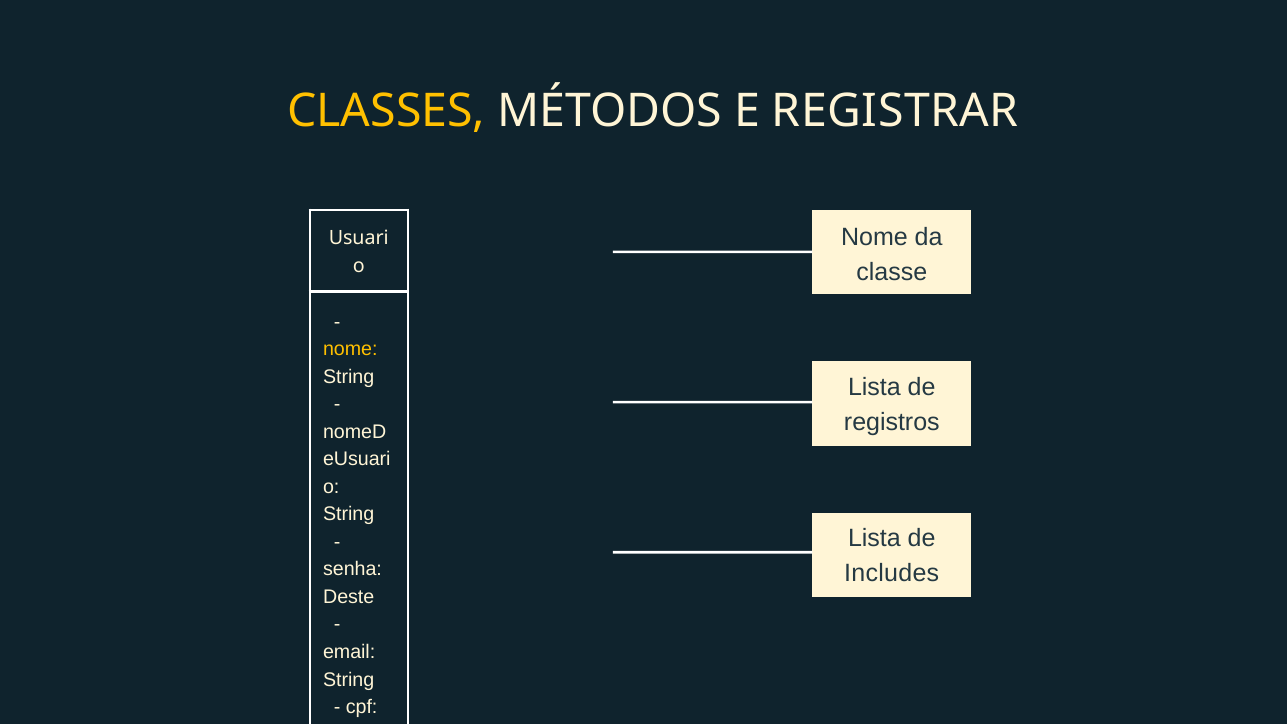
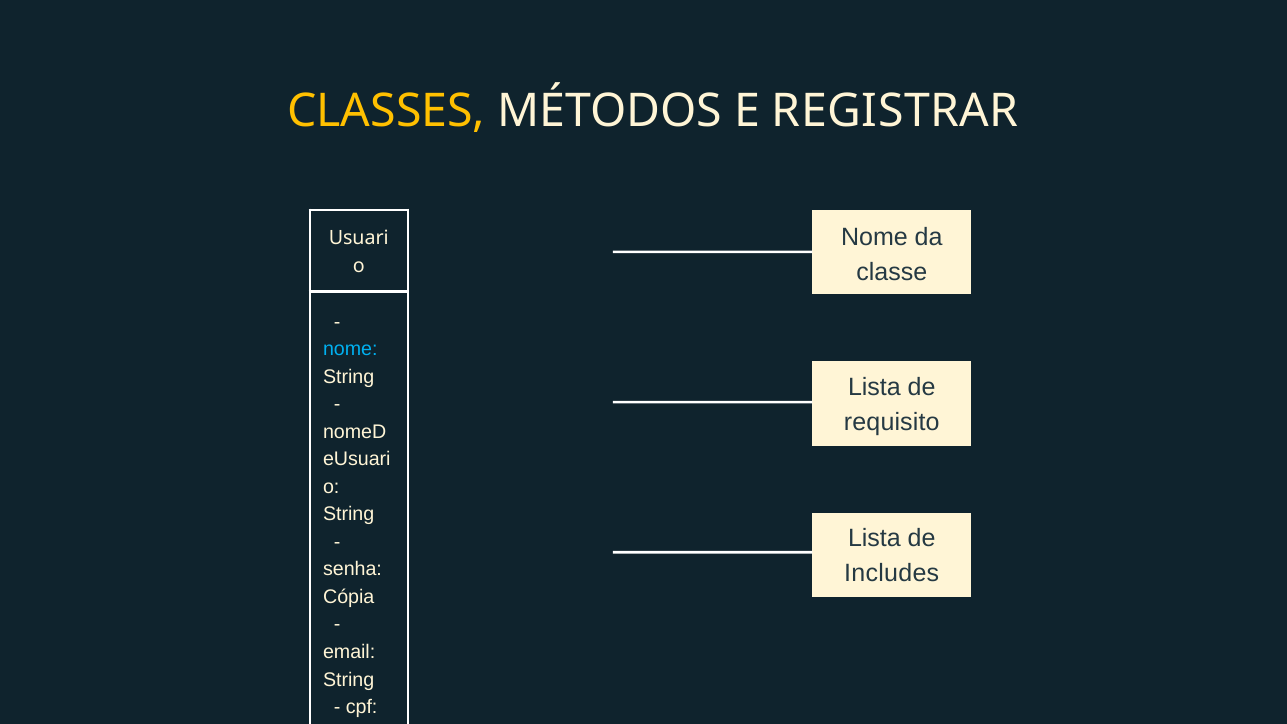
nome at (350, 349) colour: yellow -> light blue
registros: registros -> requisito
Deste: Deste -> Cópia
